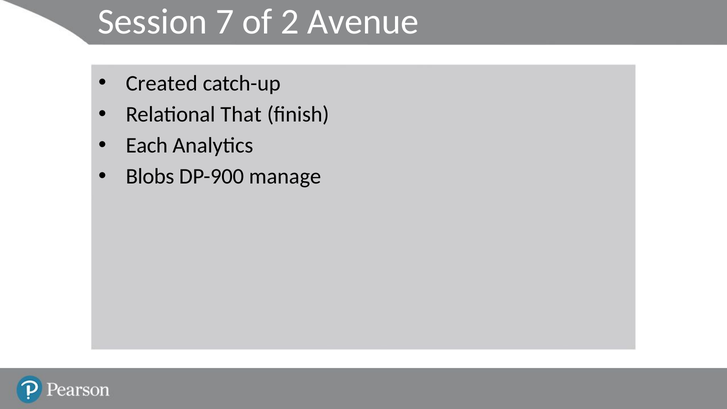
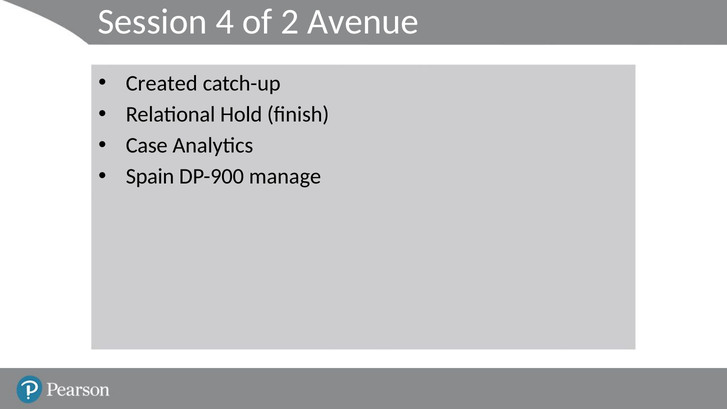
7: 7 -> 4
That: That -> Hold
Each: Each -> Case
Blobs: Blobs -> Spain
